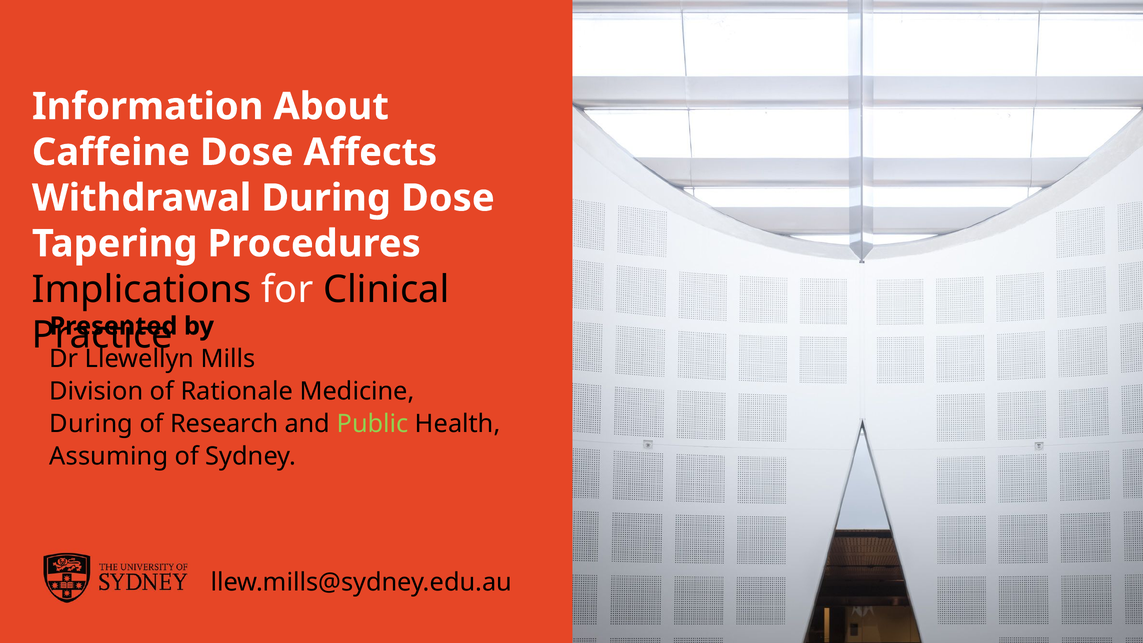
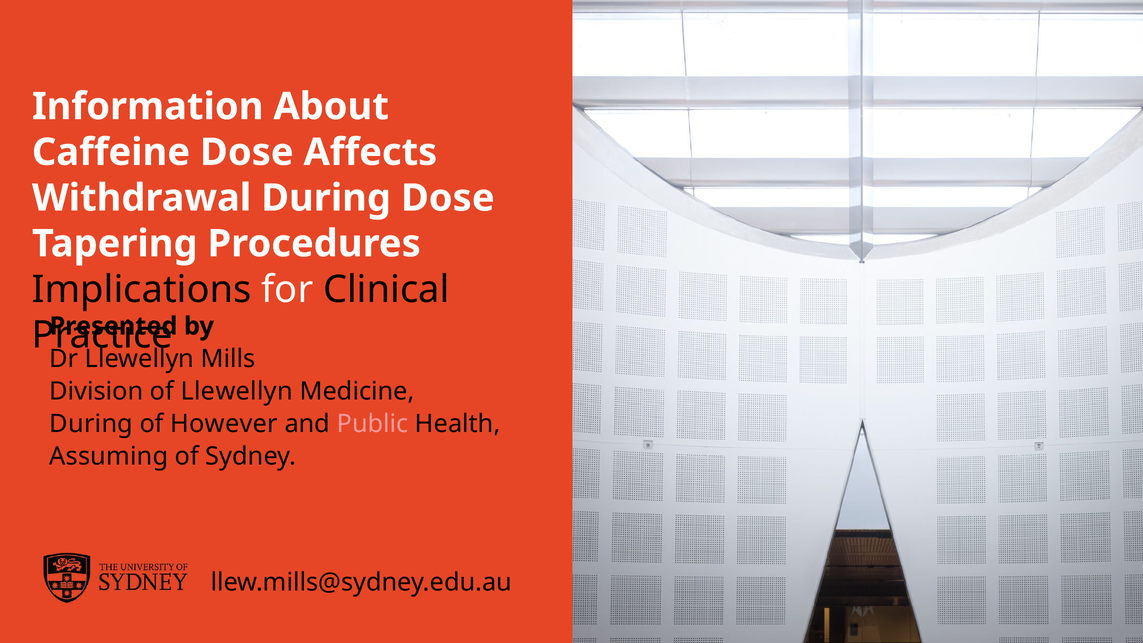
of Rationale: Rationale -> Llewellyn
Research: Research -> However
Public colour: light green -> pink
